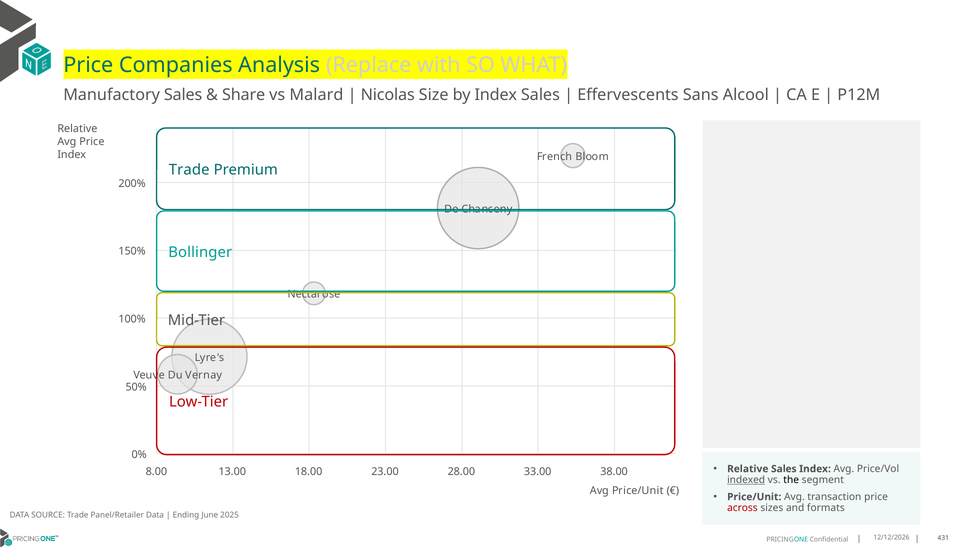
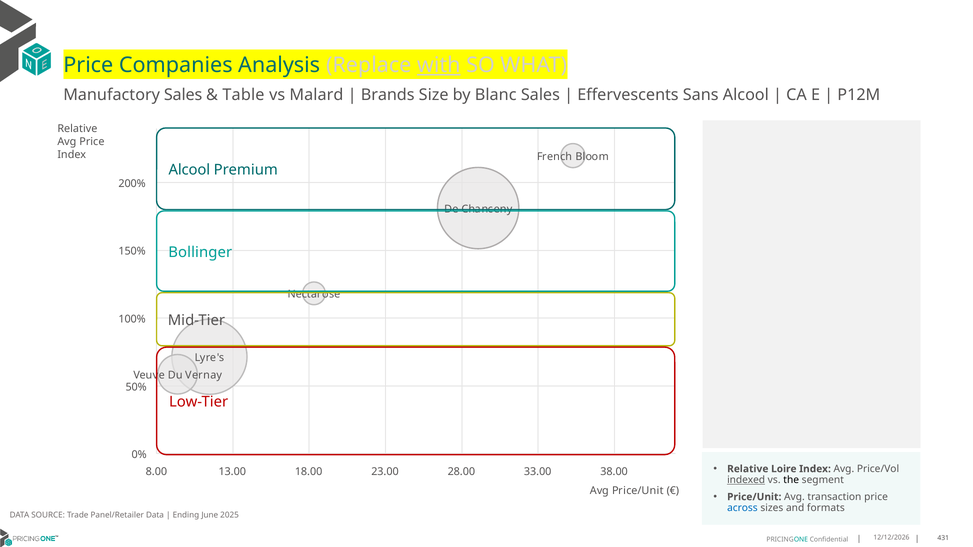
with underline: none -> present
Share: Share -> Table
Nicolas: Nicolas -> Brands
by Index: Index -> Blanc
Trade at (189, 170): Trade -> Alcool
Relative Sales: Sales -> Loire
across colour: red -> blue
